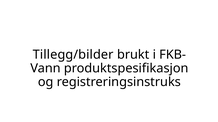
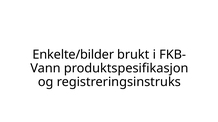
Tillegg/bilder: Tillegg/bilder -> Enkelte/bilder
